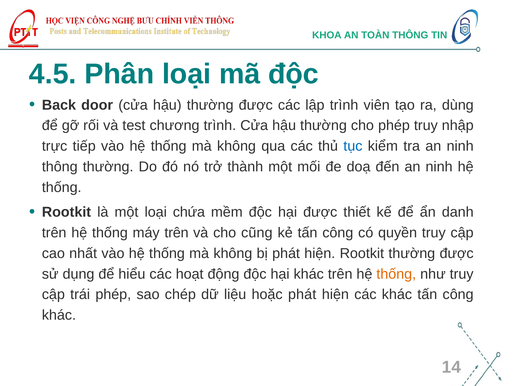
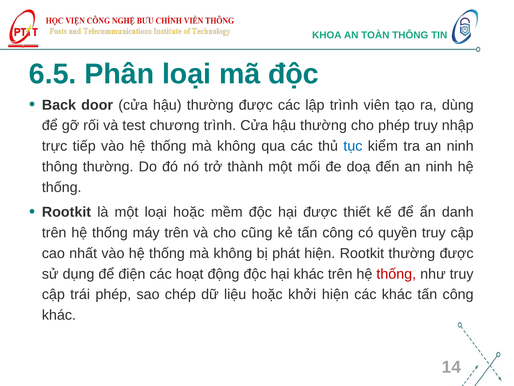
4.5: 4.5 -> 6.5
loại chứa: chứa -> hoặc
hiểu: hiểu -> điện
thống at (396, 274) colour: orange -> red
hoặc phát: phát -> khởi
